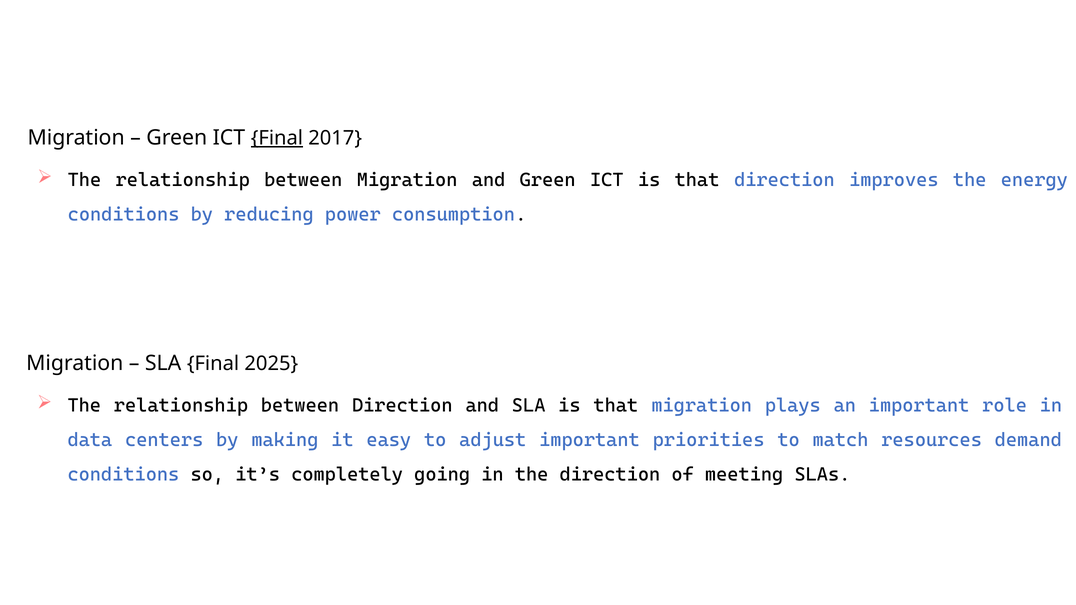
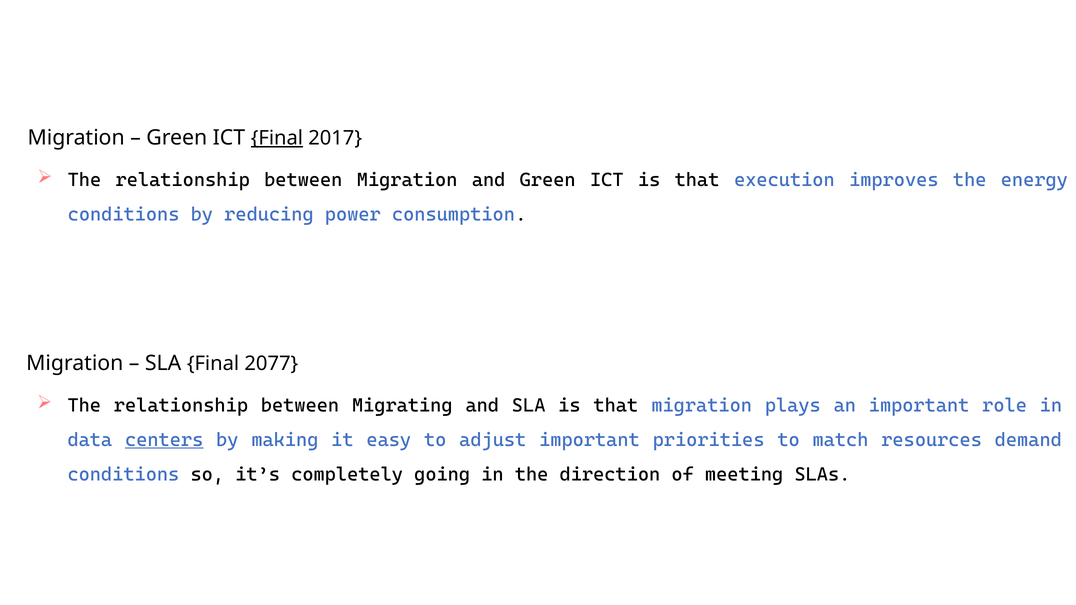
that direction: direction -> execution
2025: 2025 -> 2077
between Direction: Direction -> Migrating
centers underline: none -> present
